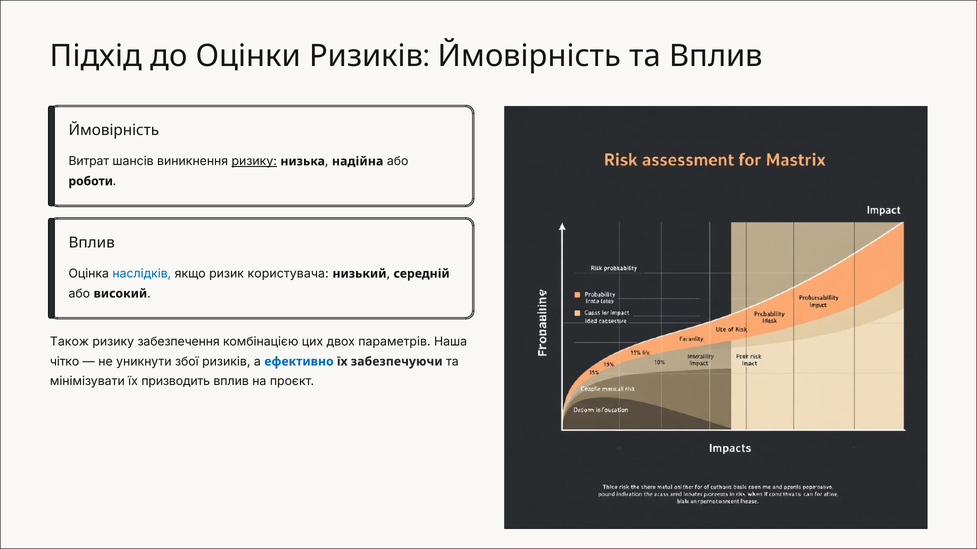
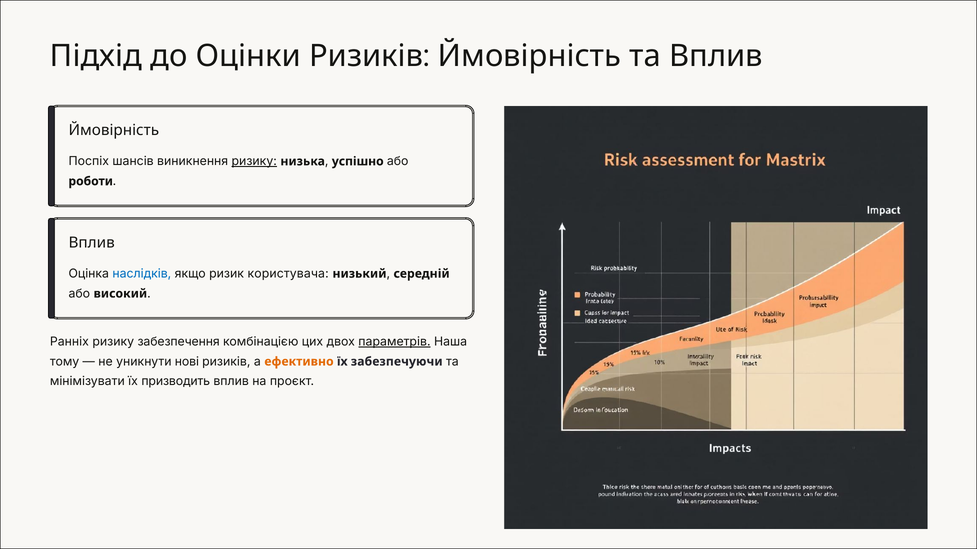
Витрат: Витрат -> Поспіх
надійна: надійна -> успішно
Також: Також -> Ранніх
параметрів underline: none -> present
чітко: чітко -> тому
збої: збої -> нові
ефективно colour: blue -> orange
